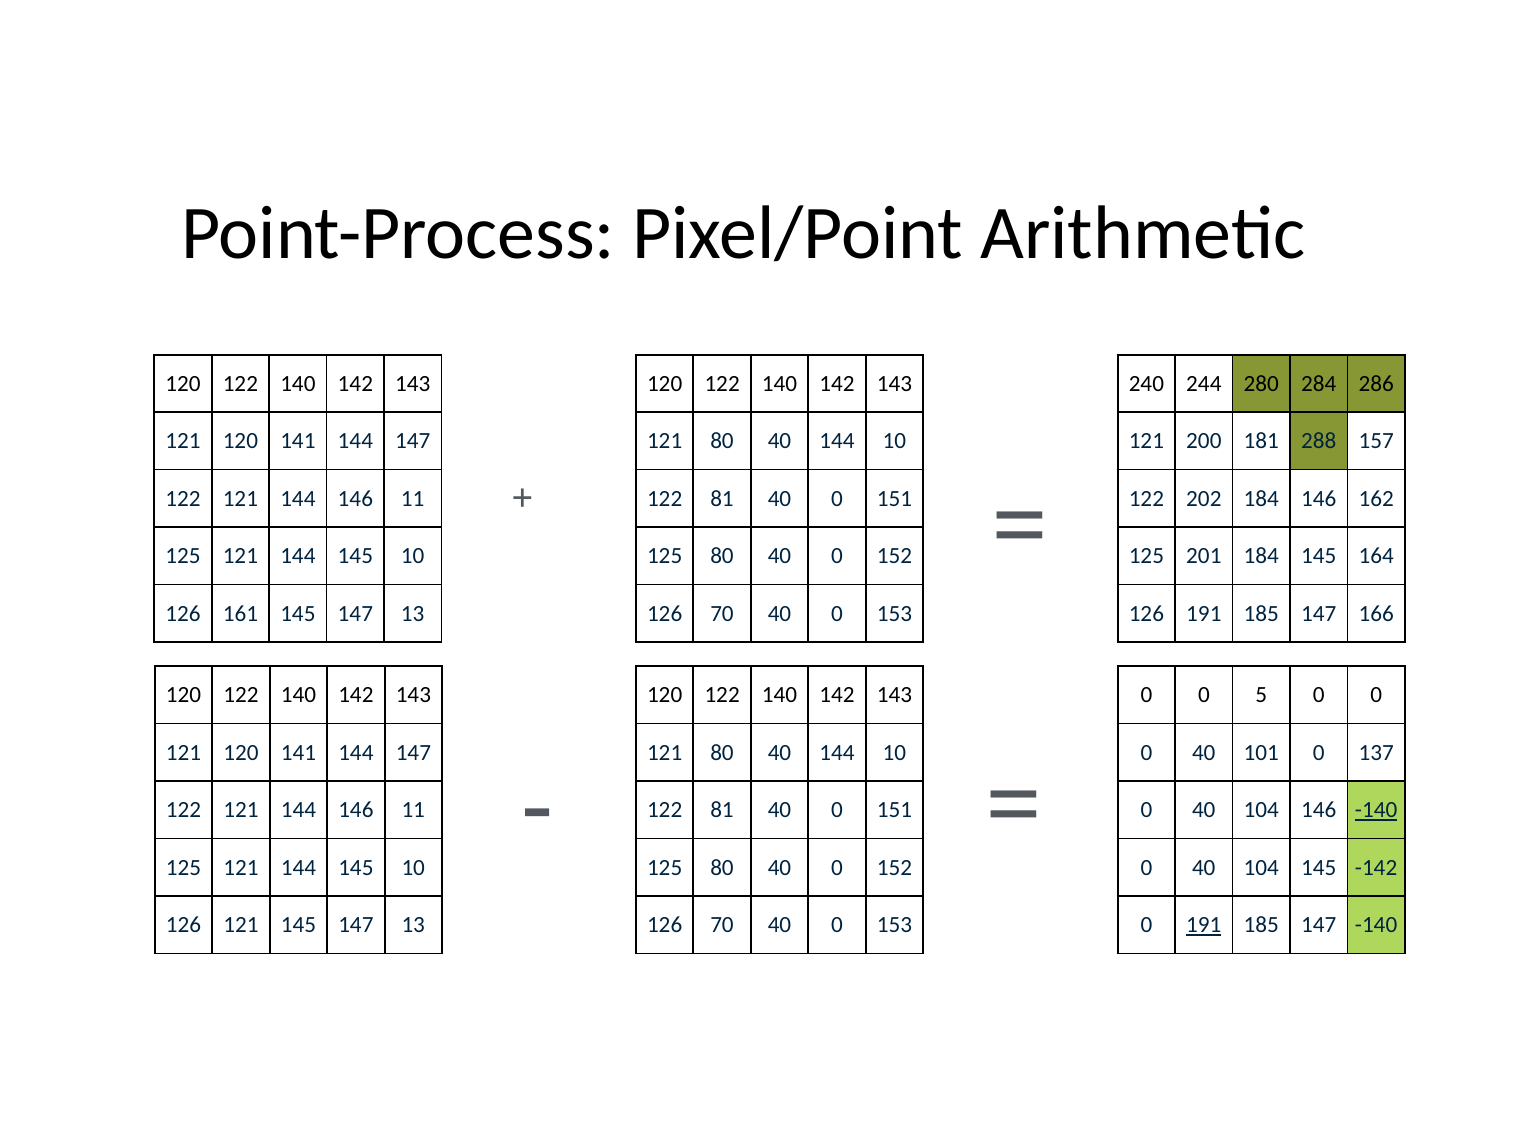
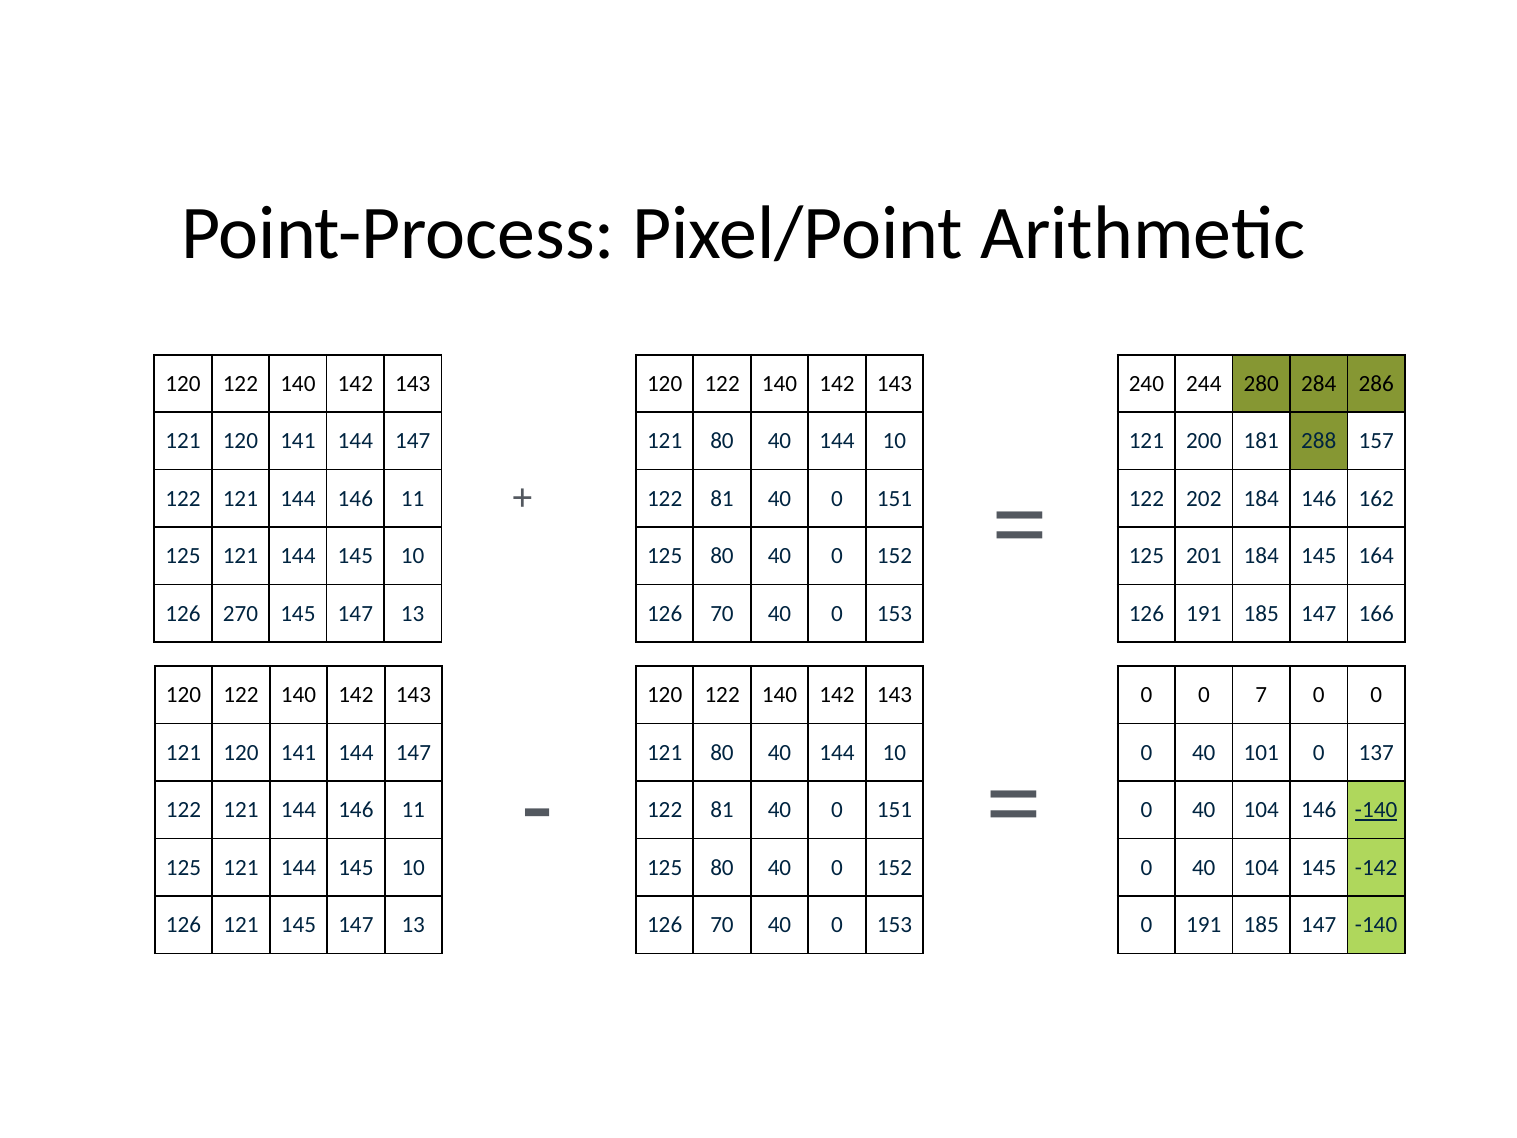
161: 161 -> 270
5: 5 -> 7
191 at (1204, 925) underline: present -> none
